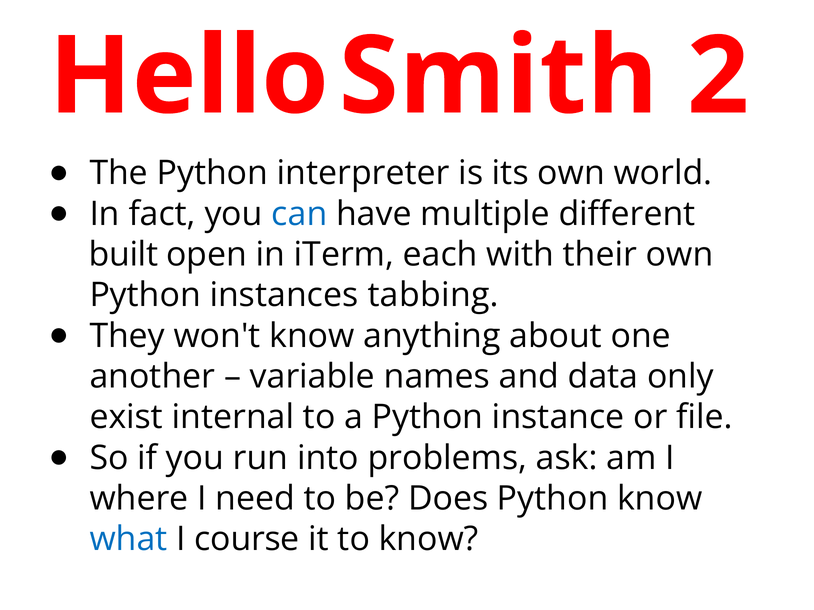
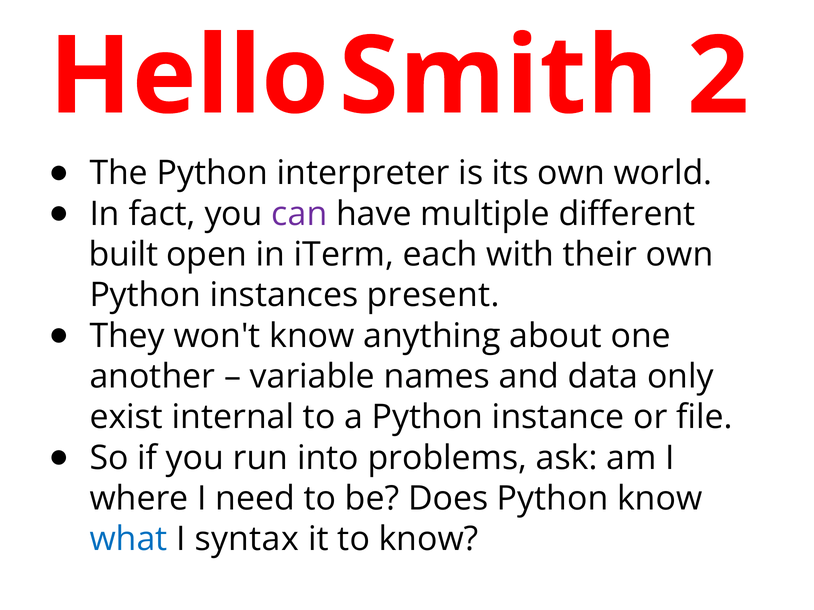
can colour: blue -> purple
tabbing: tabbing -> present
course: course -> syntax
